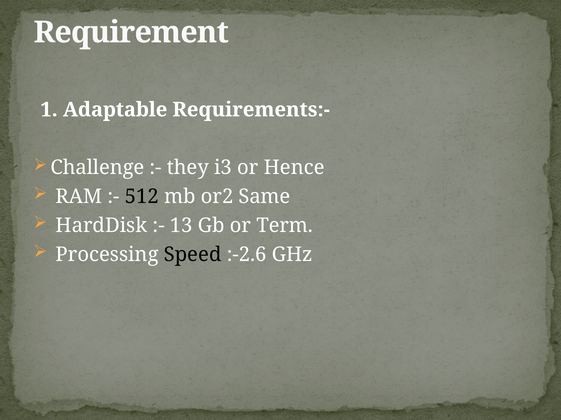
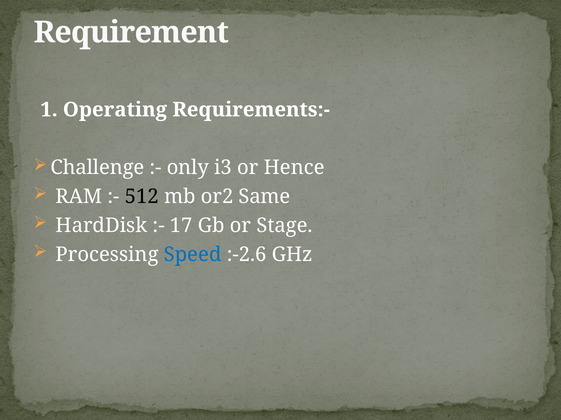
Adaptable: Adaptable -> Operating
they: they -> only
13: 13 -> 17
Term: Term -> Stage
Speed colour: black -> blue
